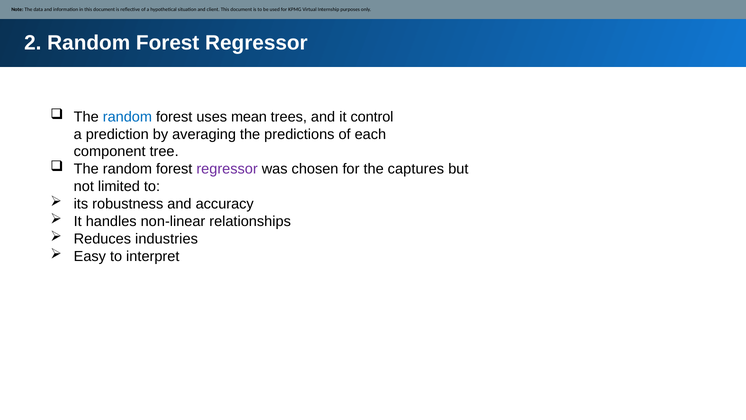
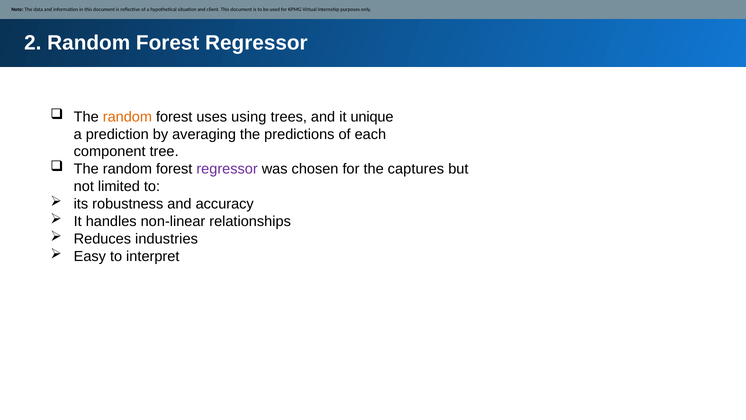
random at (127, 117) colour: blue -> orange
mean: mean -> using
control: control -> unique
